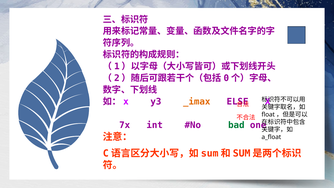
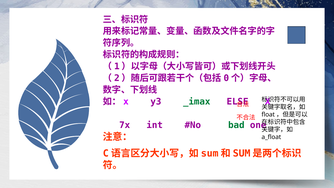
_imax colour: orange -> green
